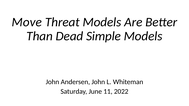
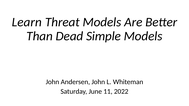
Move: Move -> Learn
